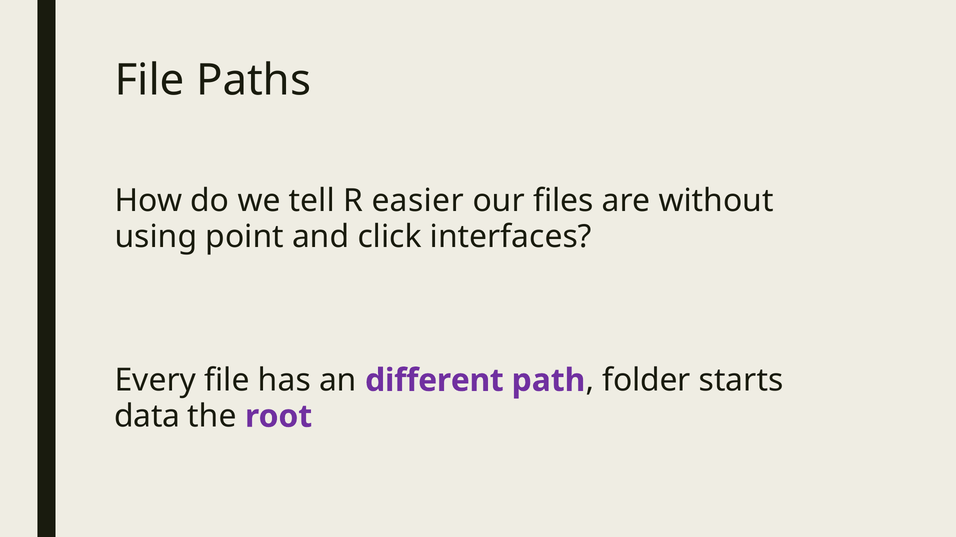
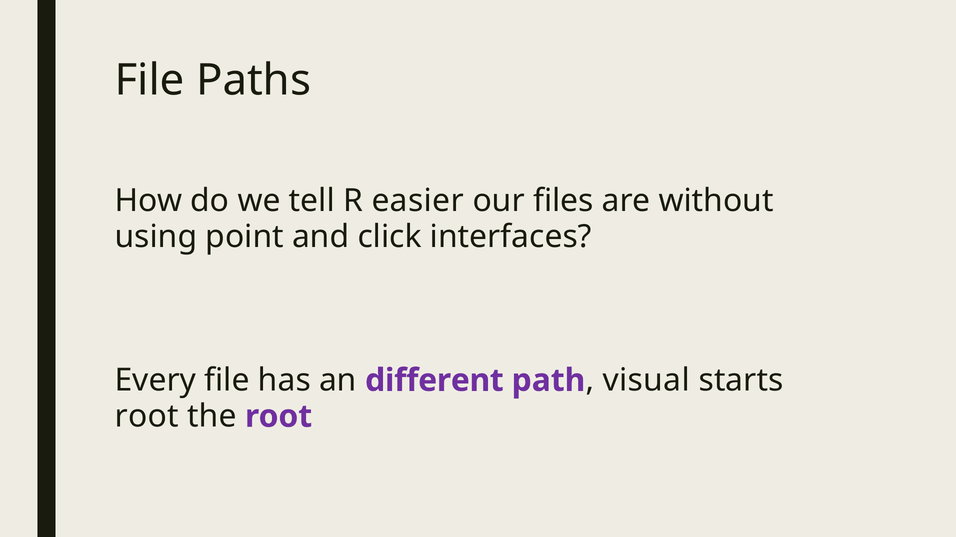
folder: folder -> visual
data at (147, 417): data -> root
